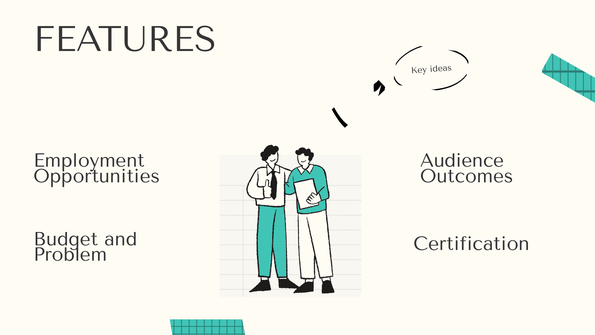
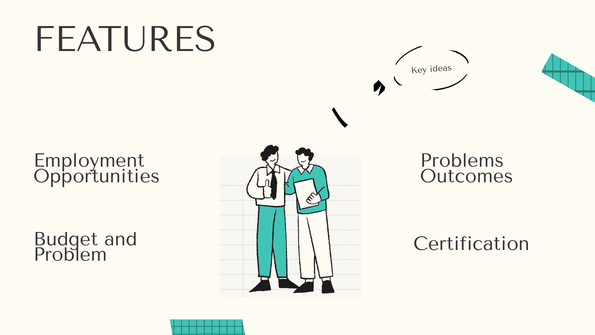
Audience: Audience -> Problems
